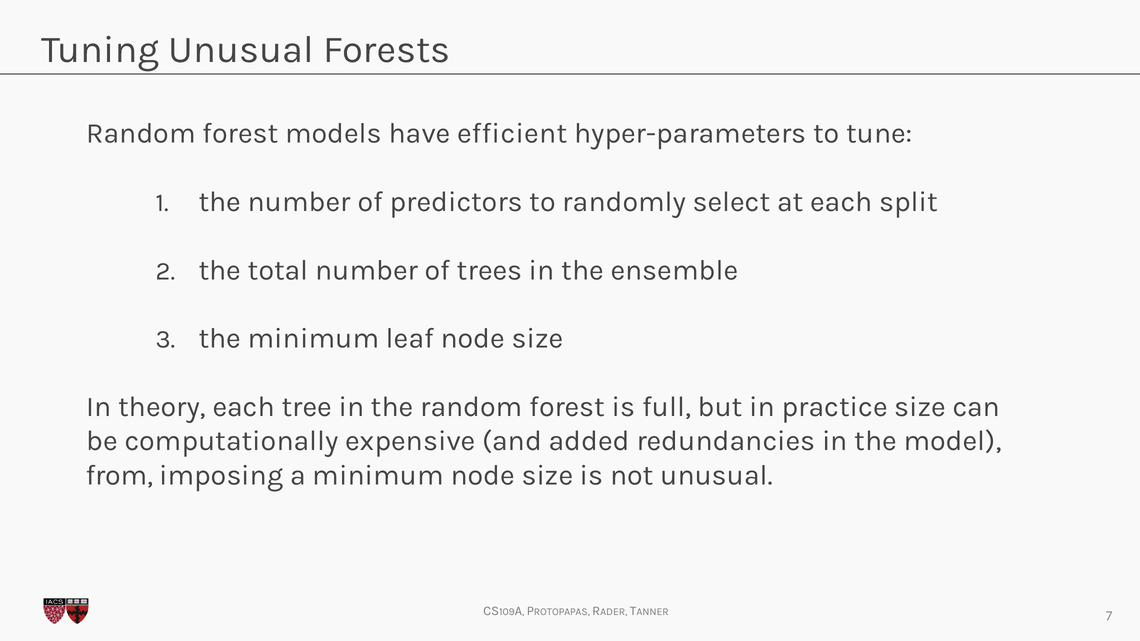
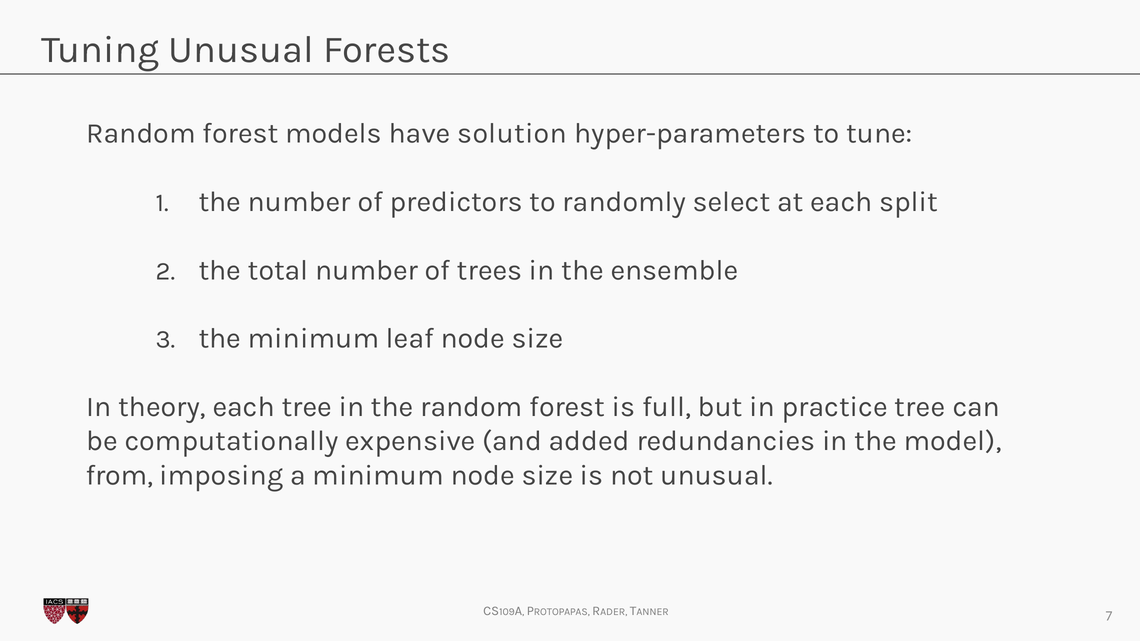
efficient: efficient -> solution
practice size: size -> tree
